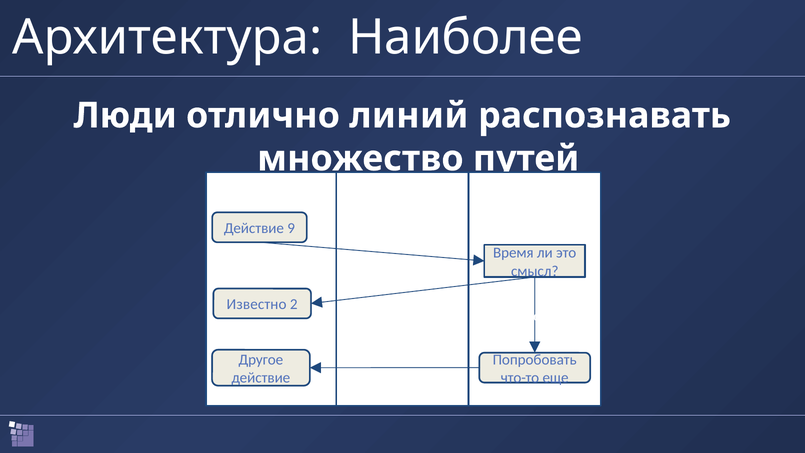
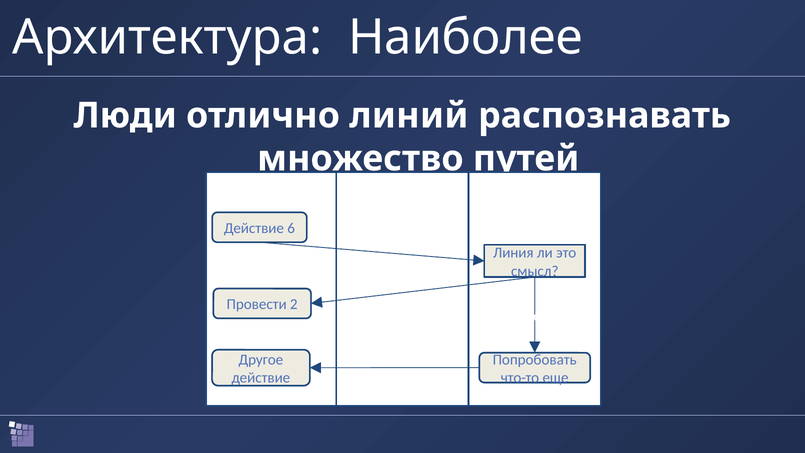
9: 9 -> 6
Время: Время -> Линия
Известно: Известно -> Провести
